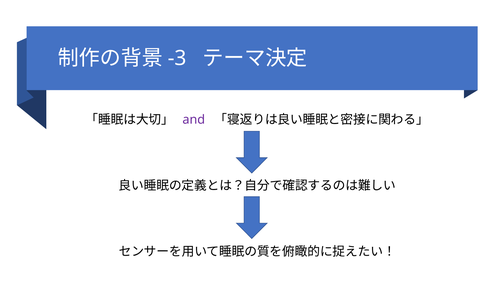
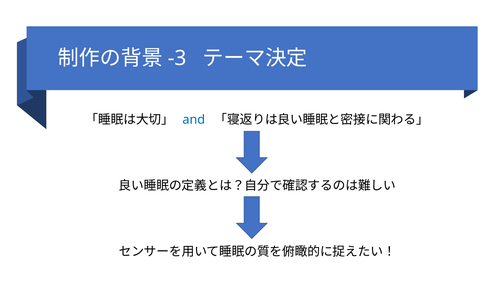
and colour: purple -> blue
